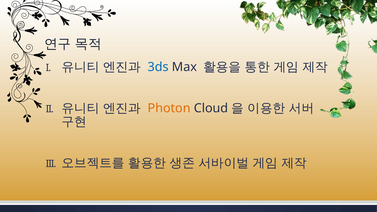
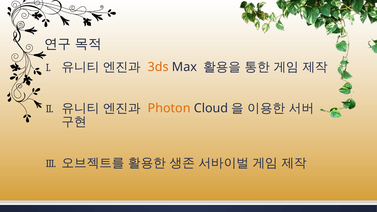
3ds colour: blue -> orange
